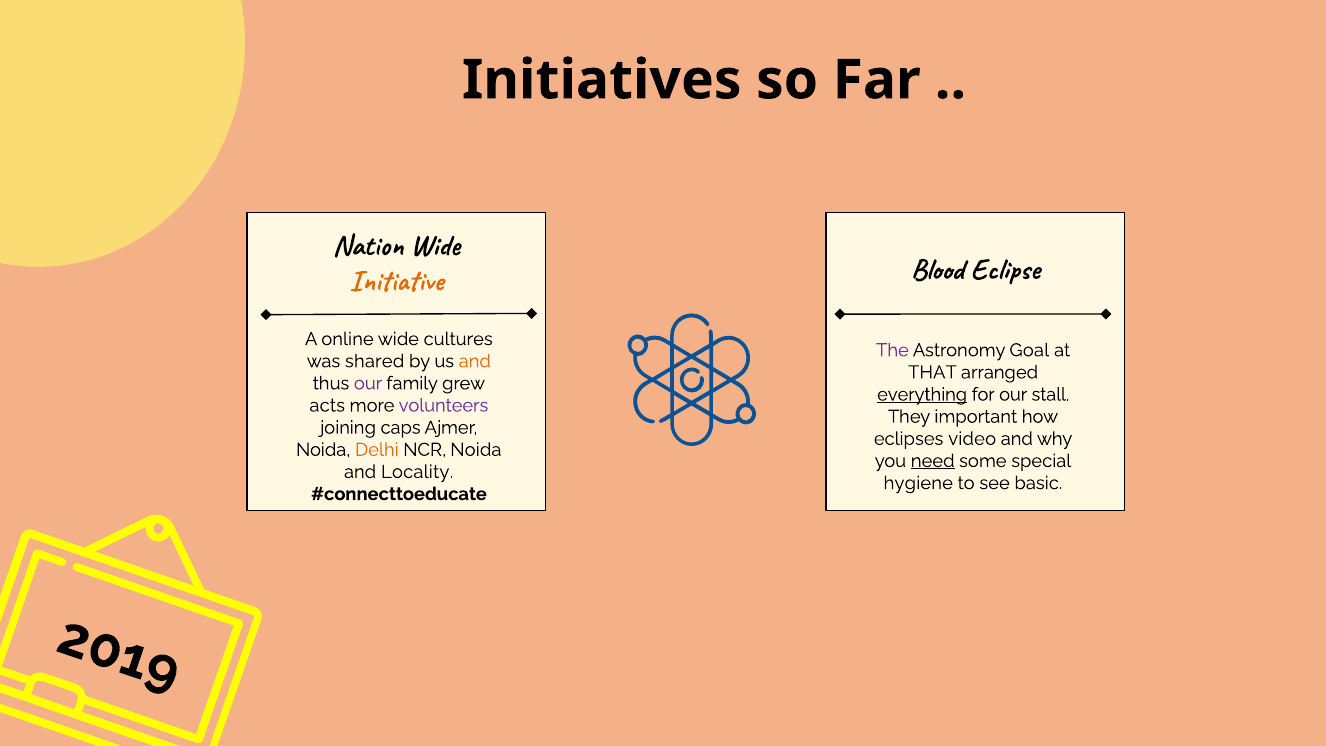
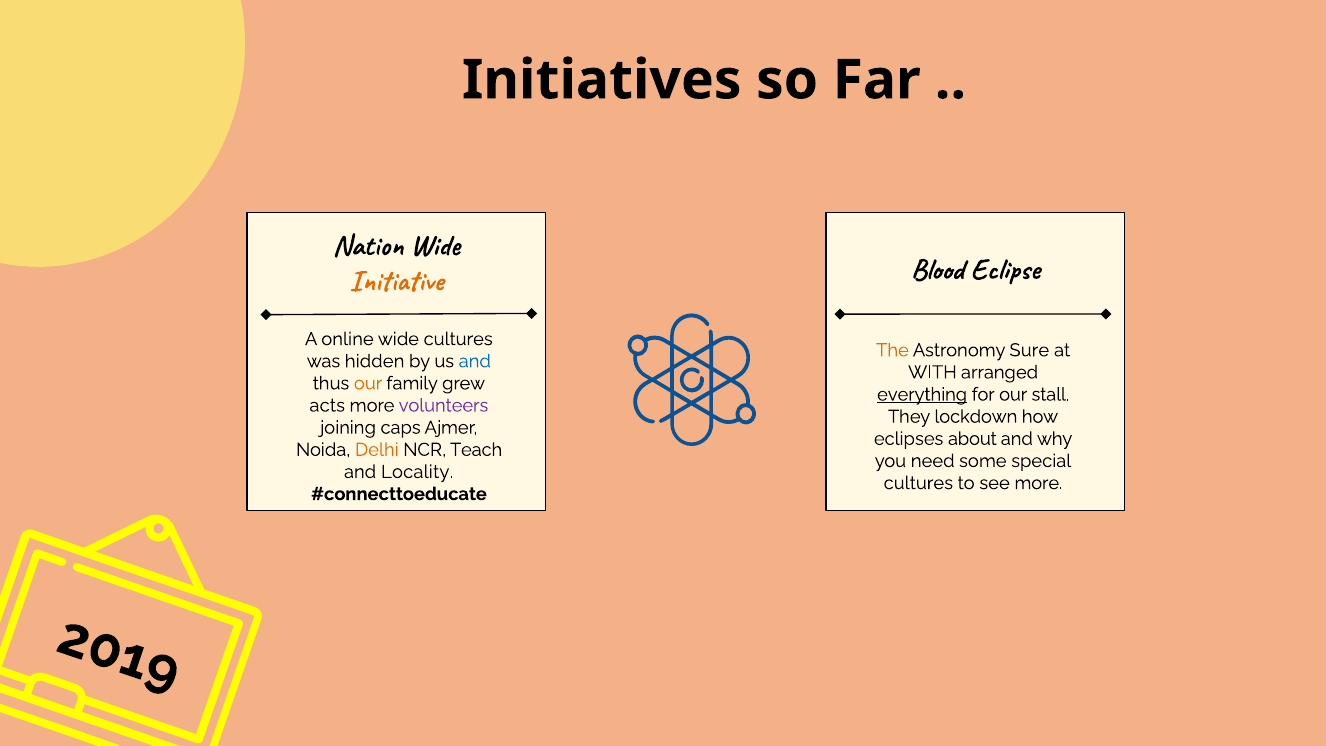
The colour: purple -> orange
Goal: Goal -> Sure
shared: shared -> hidden
and at (475, 361) colour: orange -> blue
THAT: THAT -> WITH
our at (368, 383) colour: purple -> orange
important: important -> lockdown
video: video -> about
NCR Noida: Noida -> Teach
need underline: present -> none
hygiene at (918, 483): hygiene -> cultures
see basic: basic -> more
